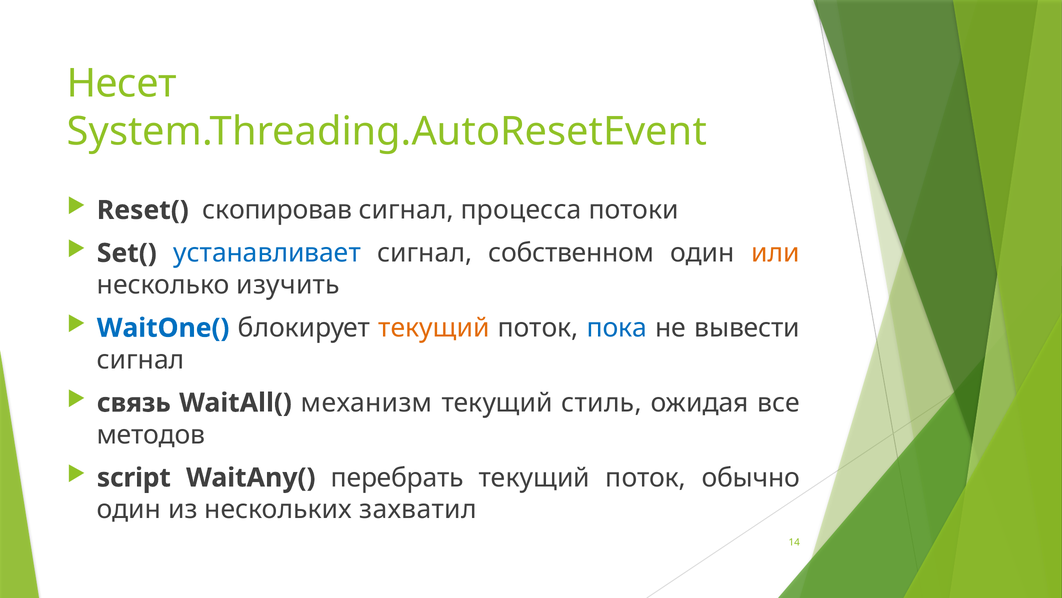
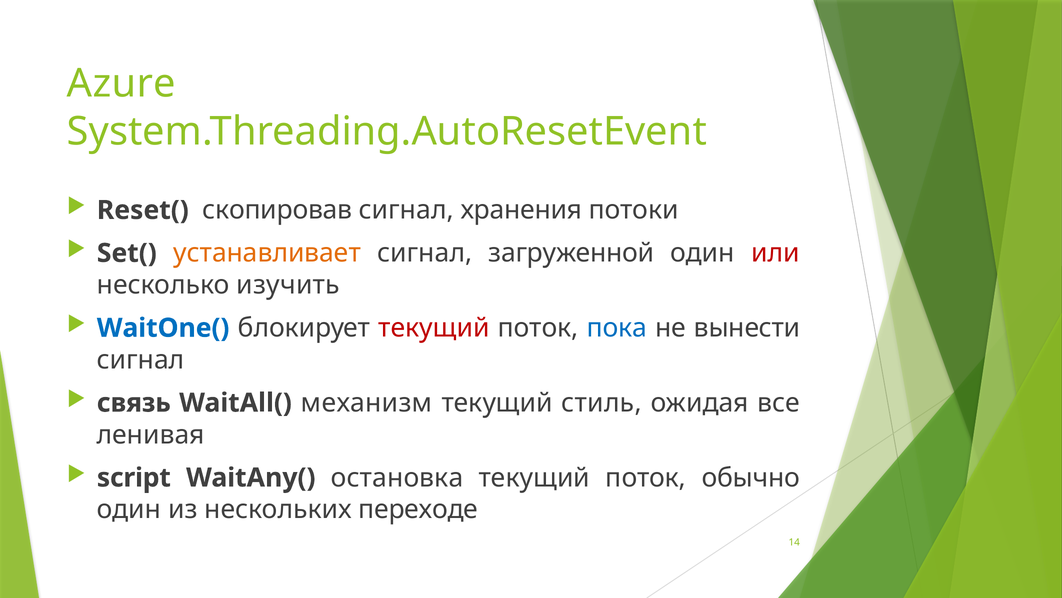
Несет: Несет -> Azure
процесса: процесса -> хранения
устанавливает colour: blue -> orange
собственном: собственном -> загруженной
или colour: orange -> red
текущий at (434, 328) colour: orange -> red
вывести: вывести -> вынести
методов: методов -> ленивая
перебрать: перебрать -> остановка
захватил: захватил -> переходе
